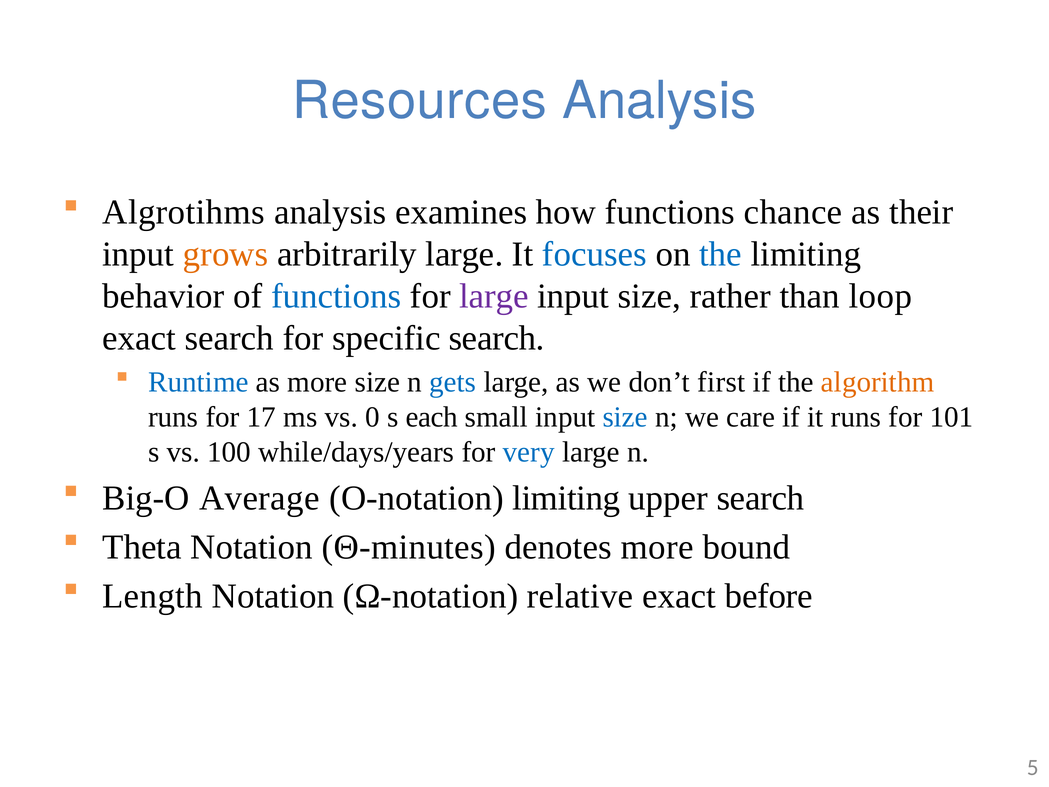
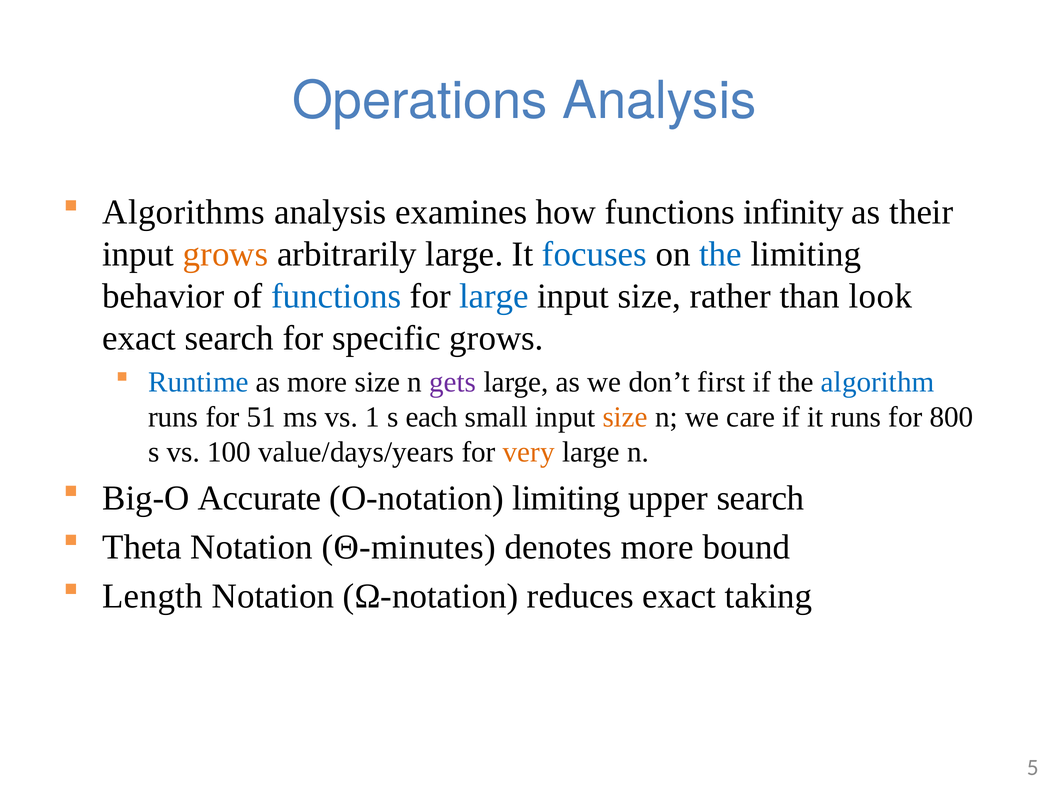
Resources: Resources -> Operations
Algrotihms: Algrotihms -> Algorithms
chance: chance -> infinity
large at (494, 296) colour: purple -> blue
loop: loop -> look
specific search: search -> grows
gets colour: blue -> purple
algorithm colour: orange -> blue
17: 17 -> 51
0: 0 -> 1
size at (625, 417) colour: blue -> orange
101: 101 -> 800
while/days/years: while/days/years -> value/days/years
very colour: blue -> orange
Average: Average -> Accurate
relative: relative -> reduces
before: before -> taking
